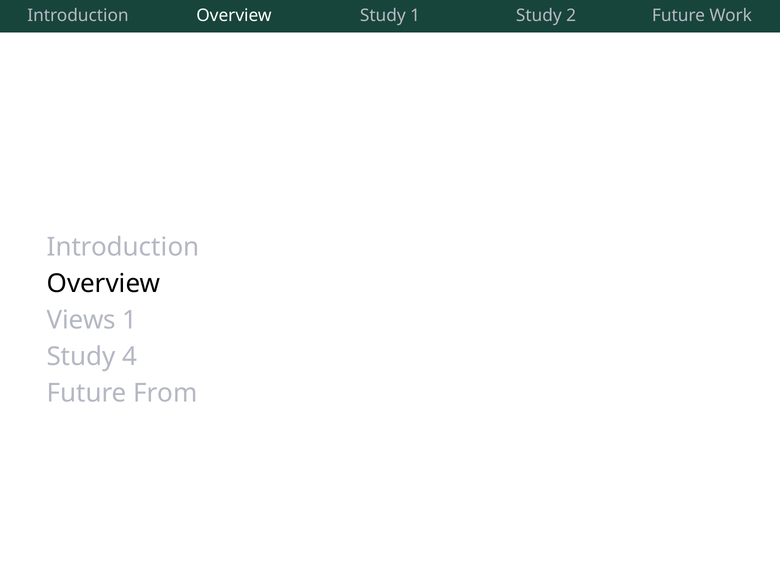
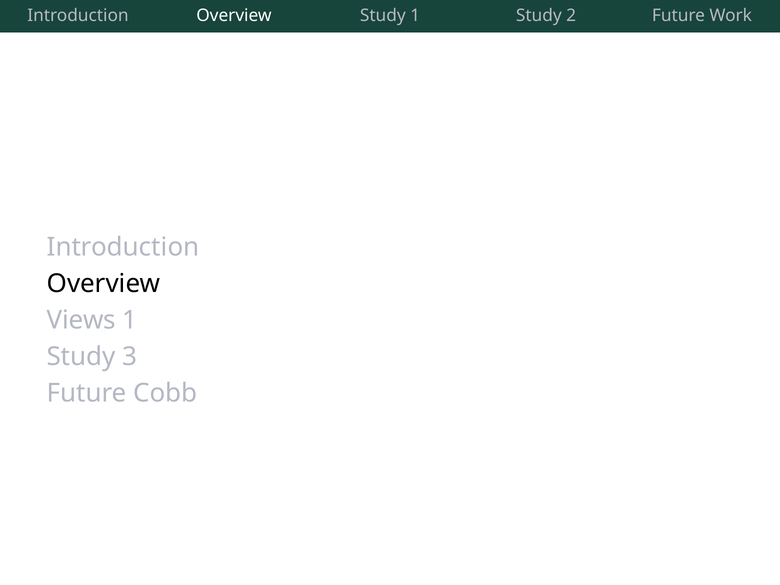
4: 4 -> 3
From: From -> Cobb
